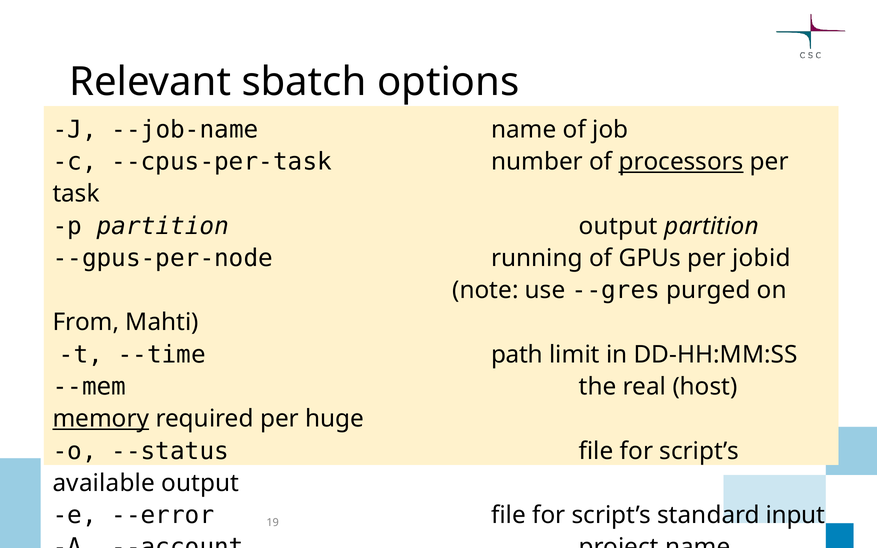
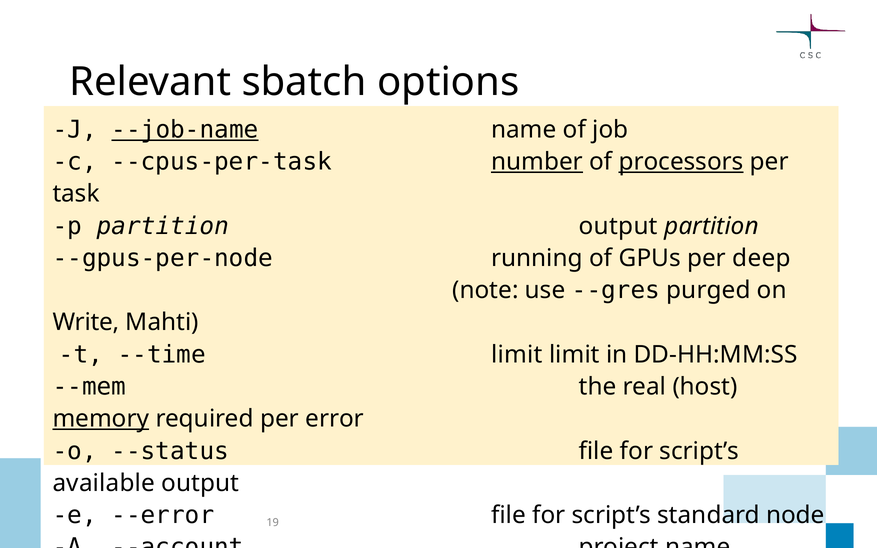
--job-name underline: none -> present
number underline: none -> present
jobid: jobid -> deep
From: From -> Write
--time path: path -> limit
huge: huge -> error
input: input -> node
